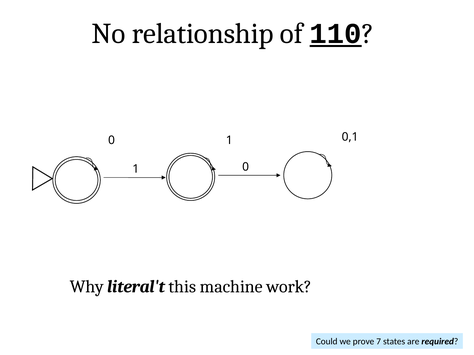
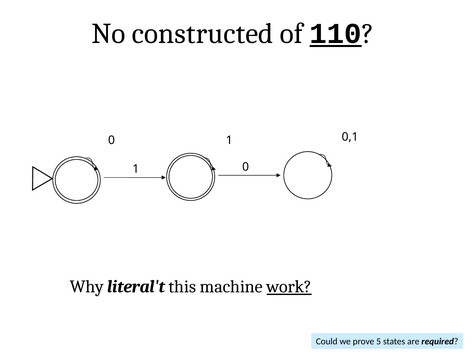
relationship: relationship -> constructed
work underline: none -> present
7: 7 -> 5
